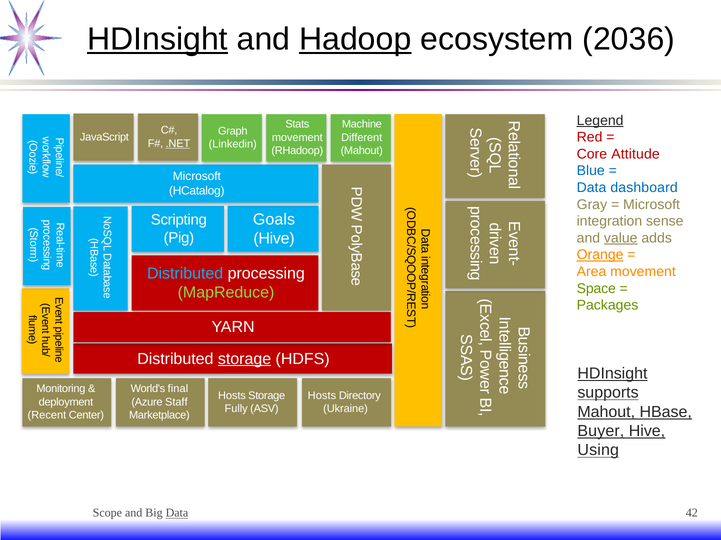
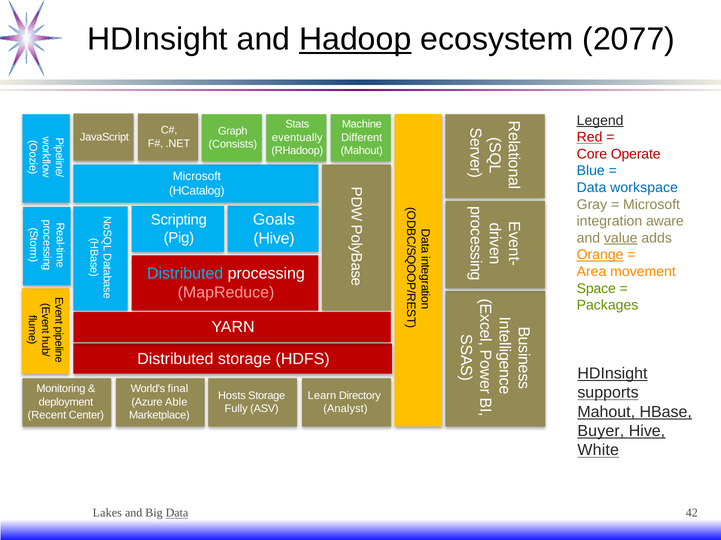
HDInsight at (157, 39) underline: present -> none
2036: 2036 -> 2077
Red underline: none -> present
movement at (297, 138): movement -> eventually
.NET underline: present -> none
Linkedin: Linkedin -> Consists
Attitude: Attitude -> Operate
dashboard: dashboard -> workspace
sense: sense -> aware
MapReduce colour: light green -> pink
storage at (245, 359) underline: present -> none
Hosts at (322, 396): Hosts -> Learn
Staff: Staff -> Able
Ukraine: Ukraine -> Analyst
Using: Using -> White
Scope: Scope -> Lakes
